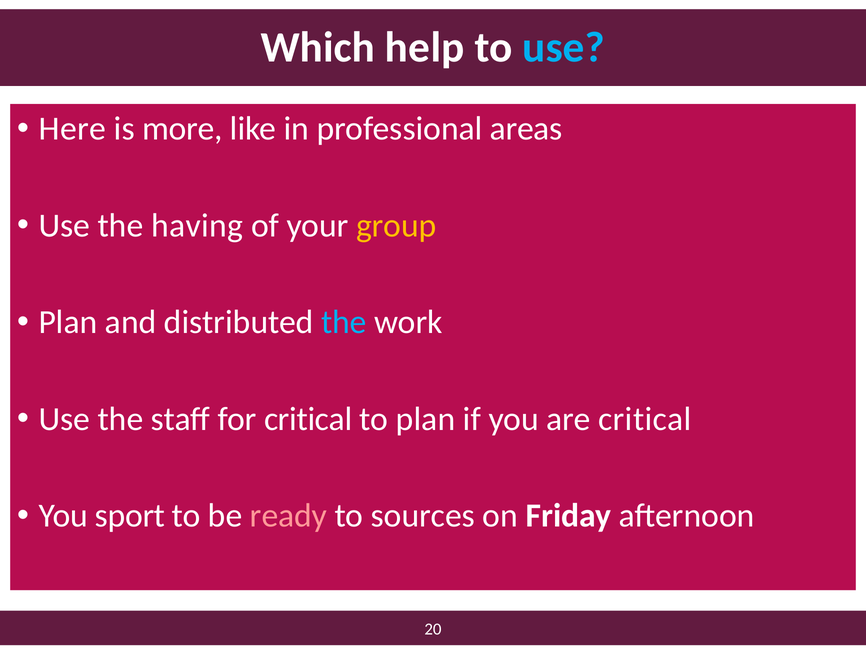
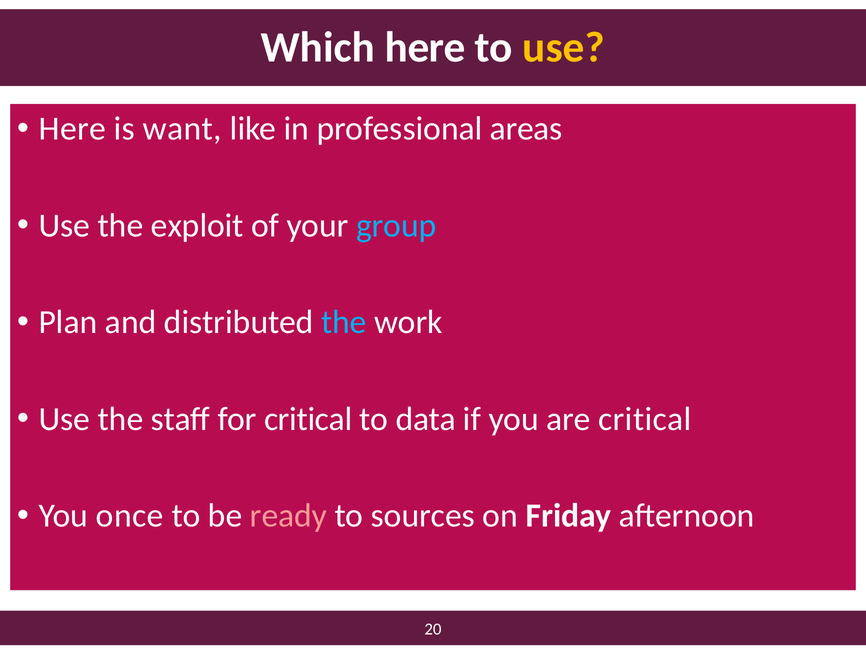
Which help: help -> here
use at (564, 47) colour: light blue -> yellow
more: more -> want
having: having -> exploit
group colour: yellow -> light blue
to plan: plan -> data
sport: sport -> once
